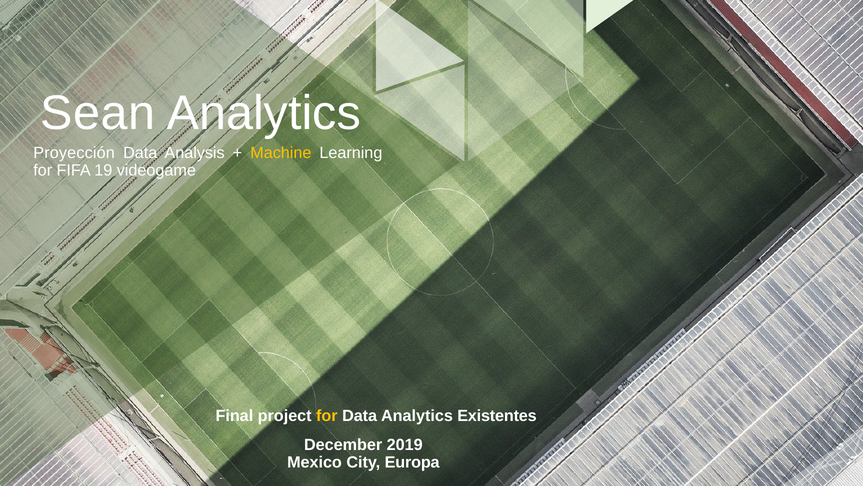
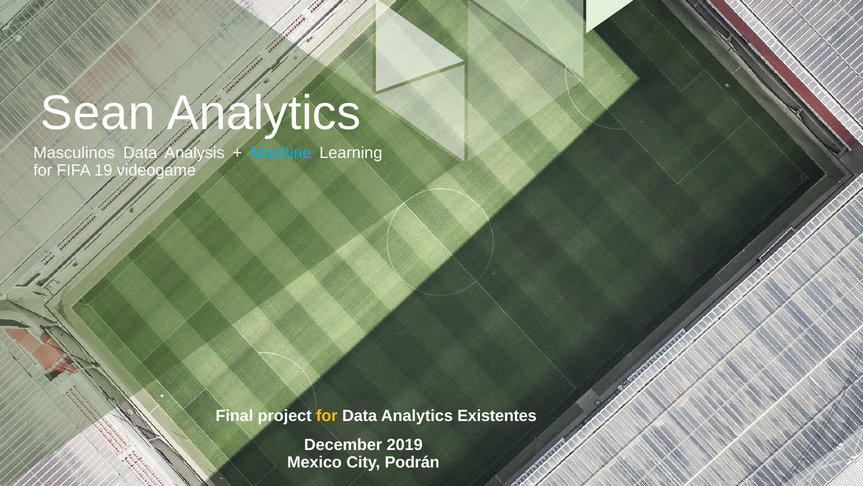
Proyección: Proyección -> Masculinos
Machine colour: yellow -> light blue
Europa: Europa -> Podrán
